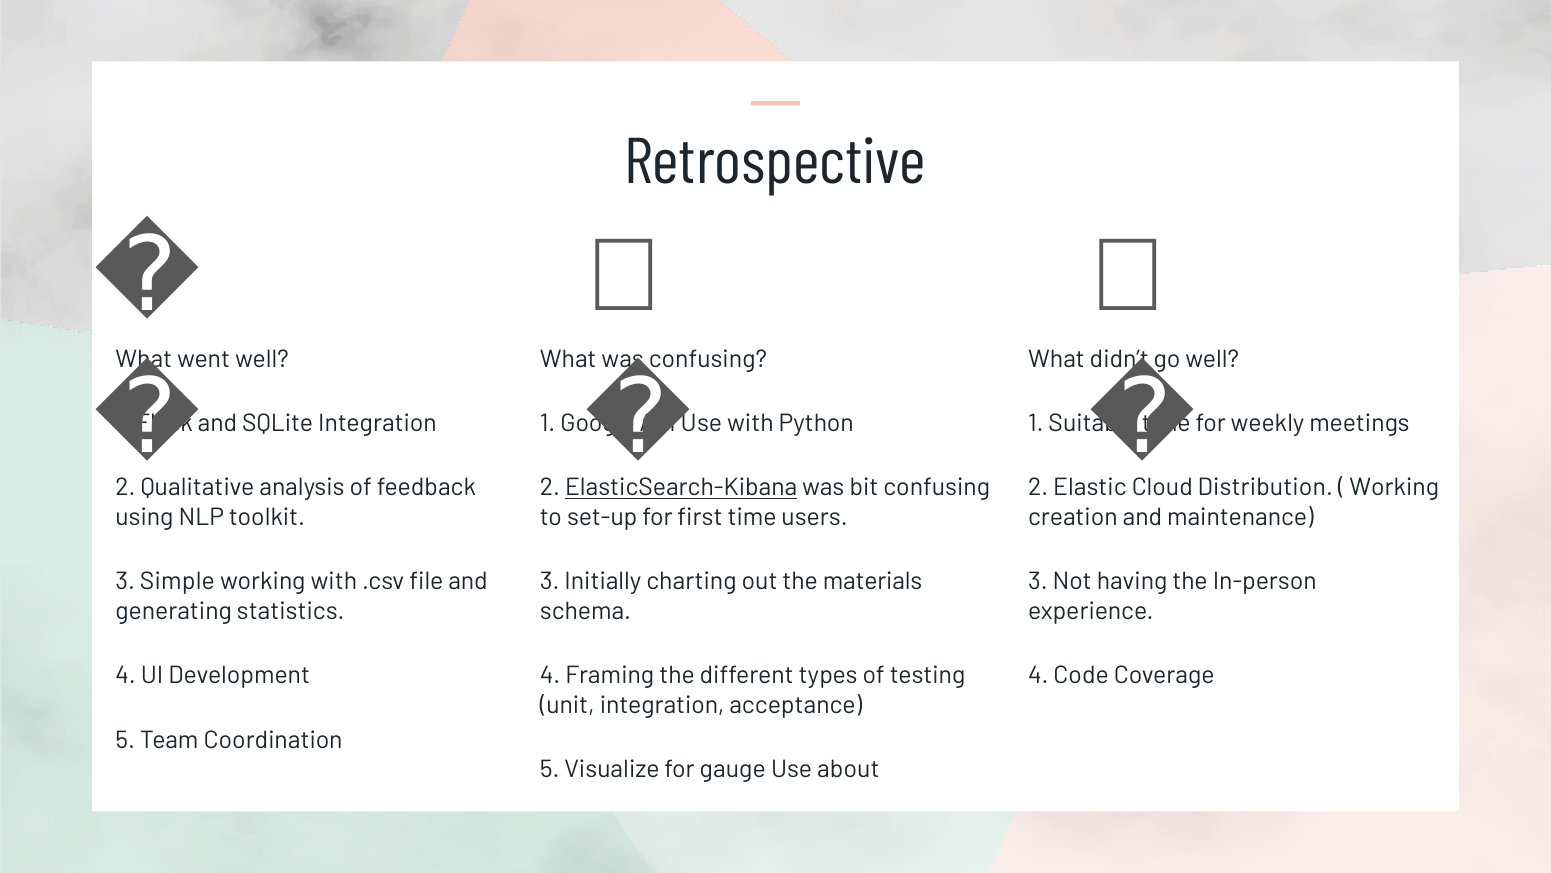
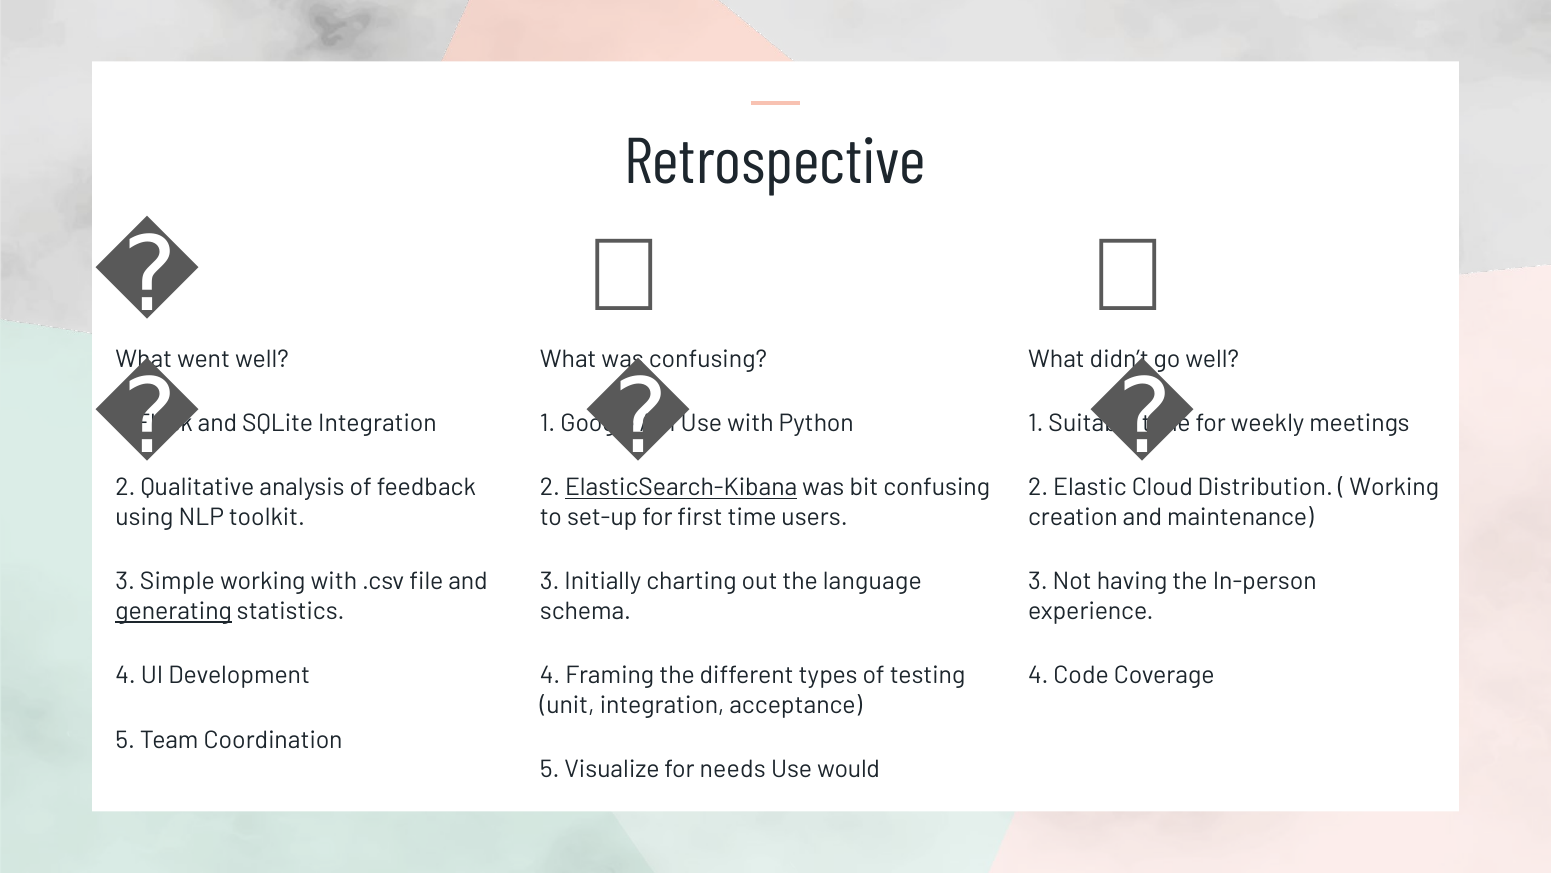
materials: materials -> language
generating underline: none -> present
gauge: gauge -> needs
about: about -> would
